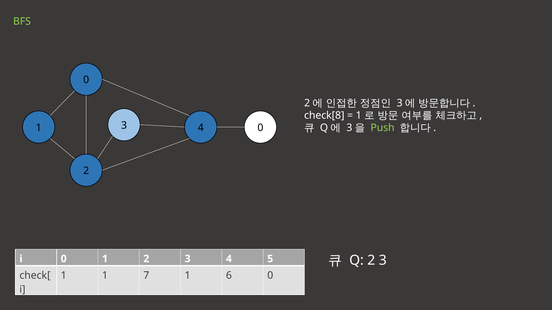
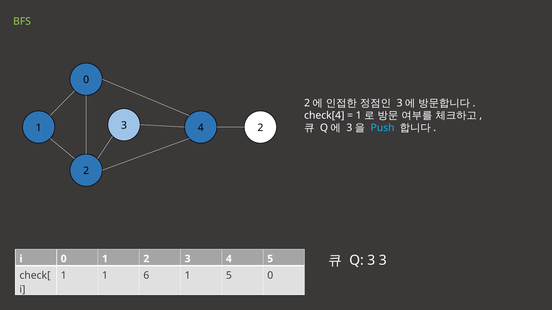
check[8: check[8 -> check[4
4 0: 0 -> 2
Push colour: light green -> light blue
Q 2: 2 -> 3
7: 7 -> 6
1 6: 6 -> 5
